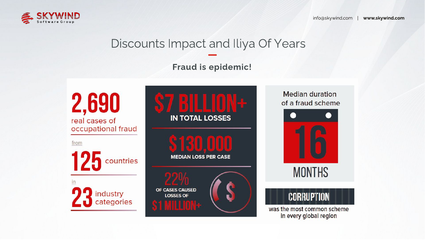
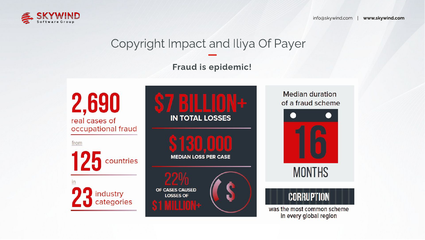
Discounts: Discounts -> Copyright
Years: Years -> Payer
